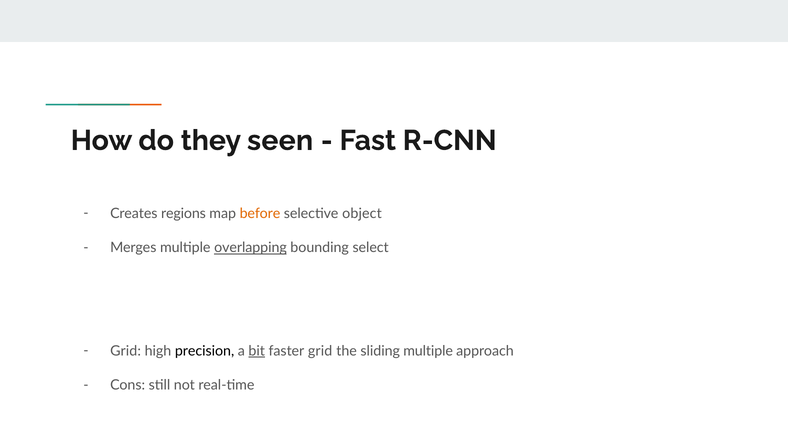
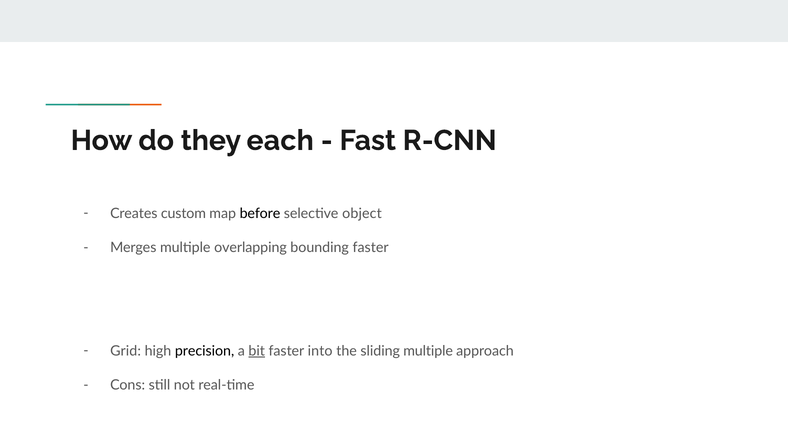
seen: seen -> each
regions: regions -> custom
before colour: orange -> black
overlapping underline: present -> none
bounding select: select -> faster
faster grid: grid -> into
